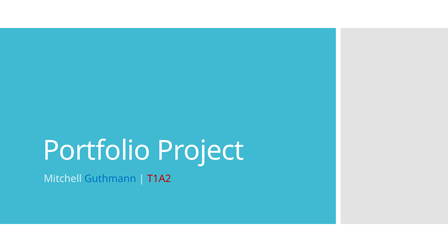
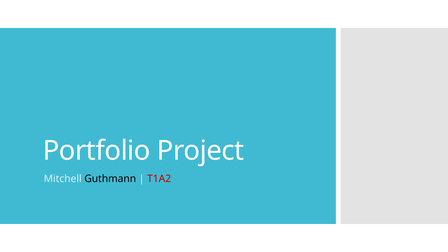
Guthmann colour: blue -> black
